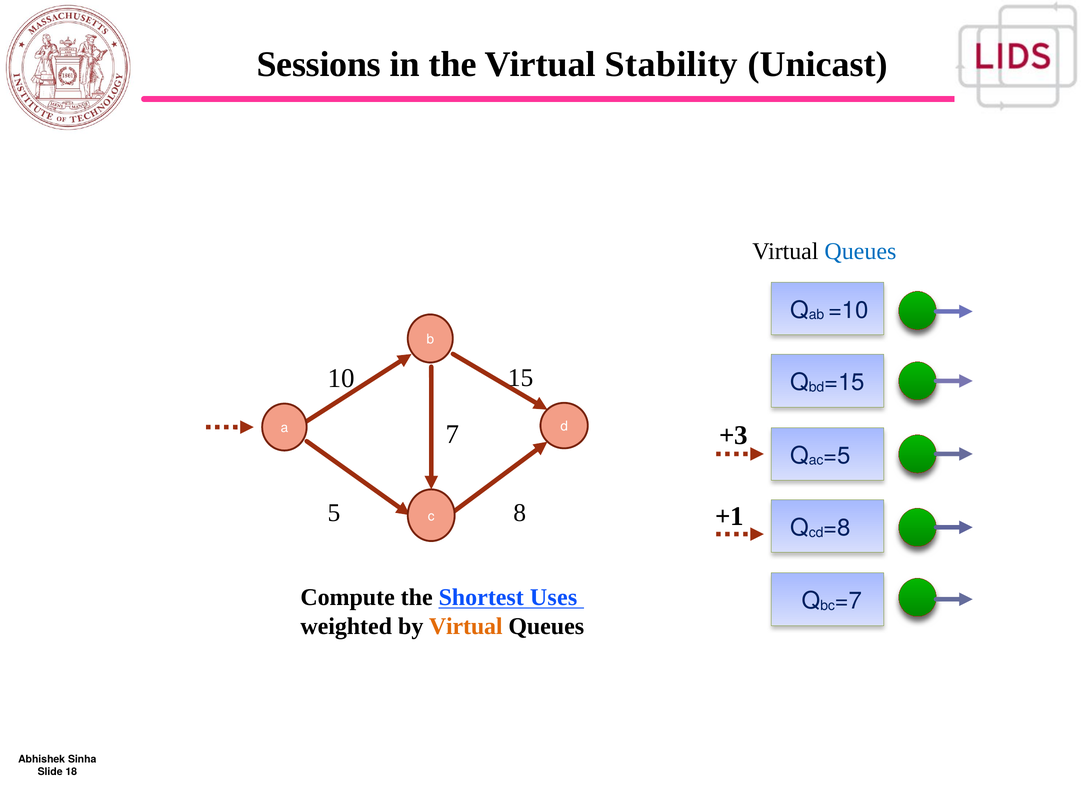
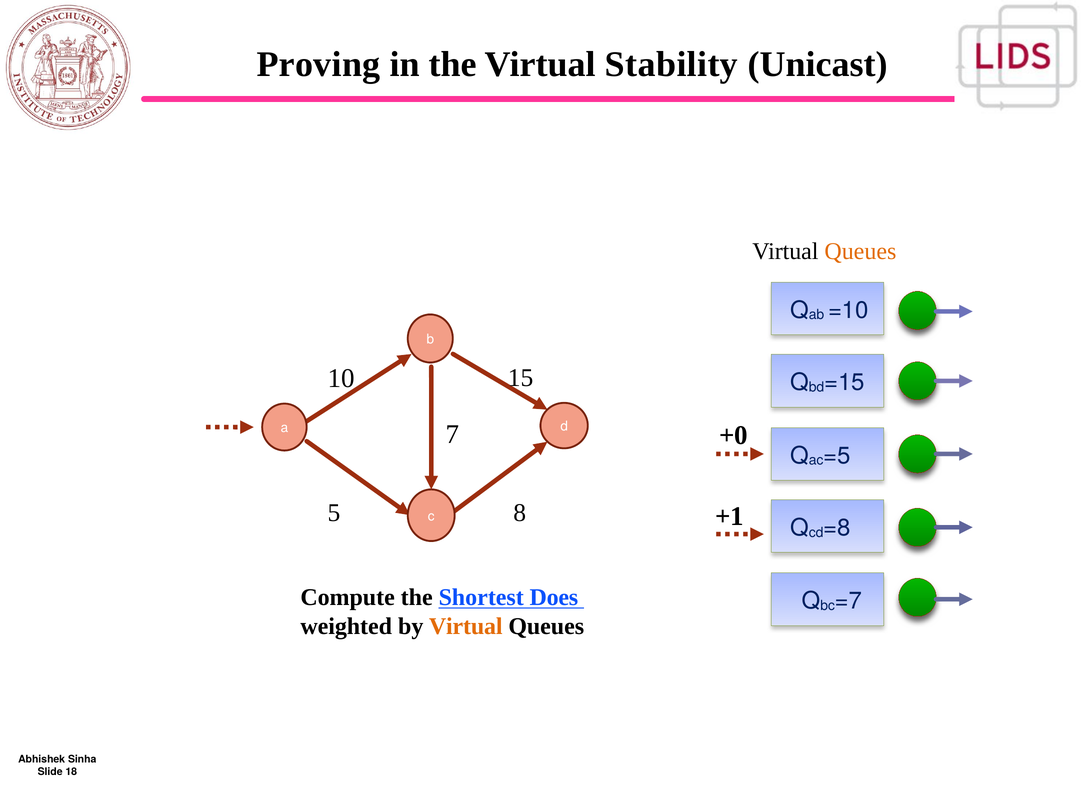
Sessions: Sessions -> Proving
Queues at (860, 251) colour: blue -> orange
+3: +3 -> +0
Uses: Uses -> Does
